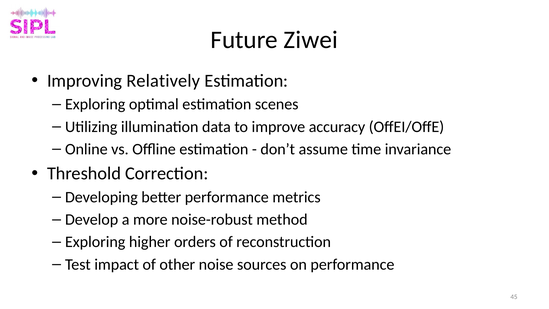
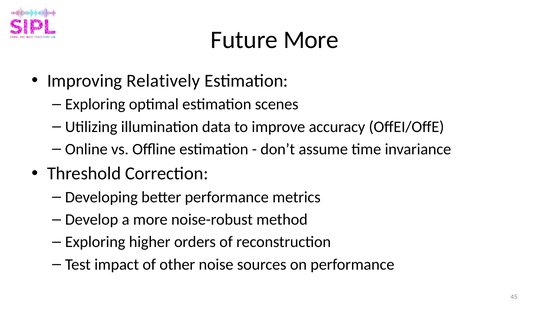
Future Ziwei: Ziwei -> More
